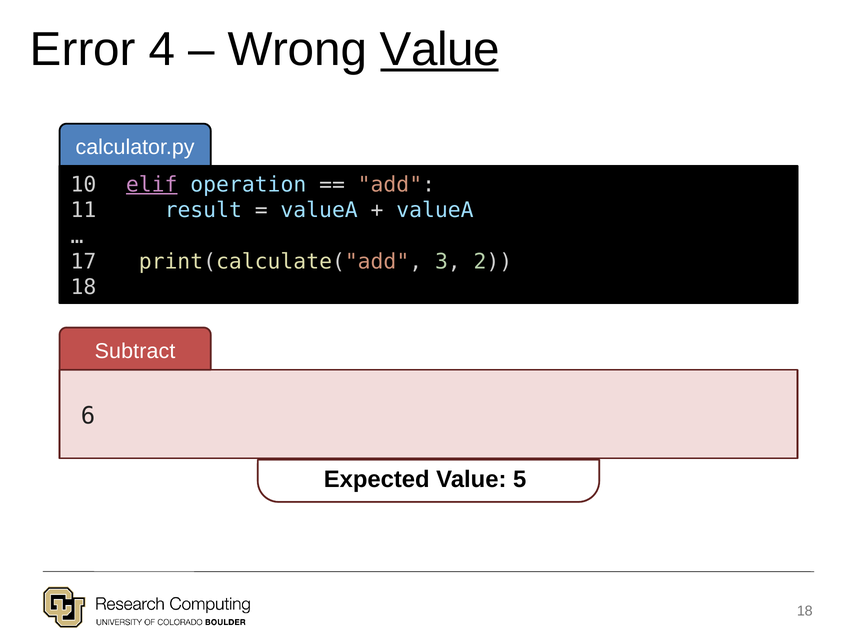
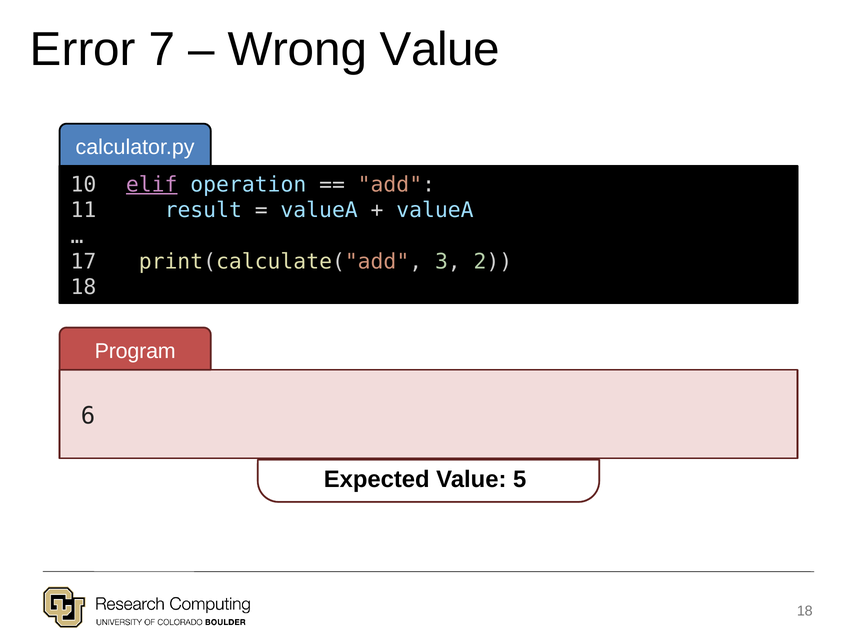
4: 4 -> 7
Value at (440, 49) underline: present -> none
Subtract: Subtract -> Program
